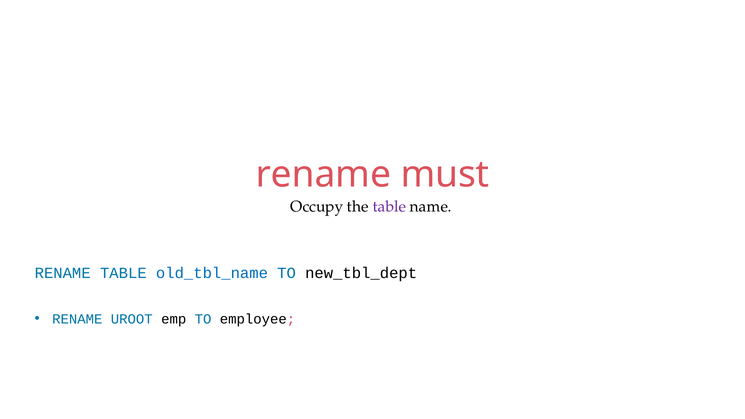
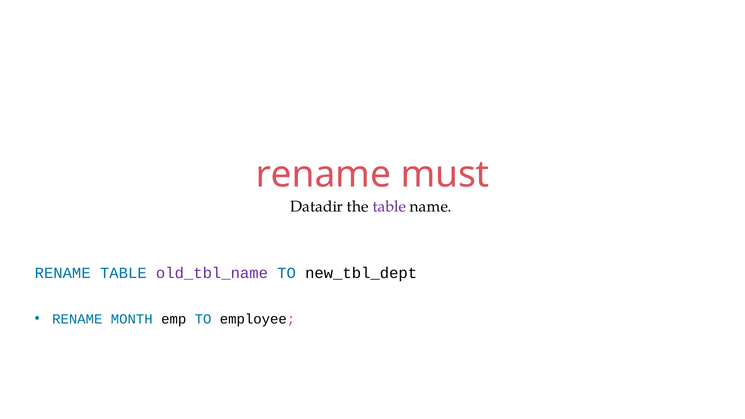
Occupy: Occupy -> Datadir
old_tbl_name colour: blue -> purple
UROOT: UROOT -> MONTH
